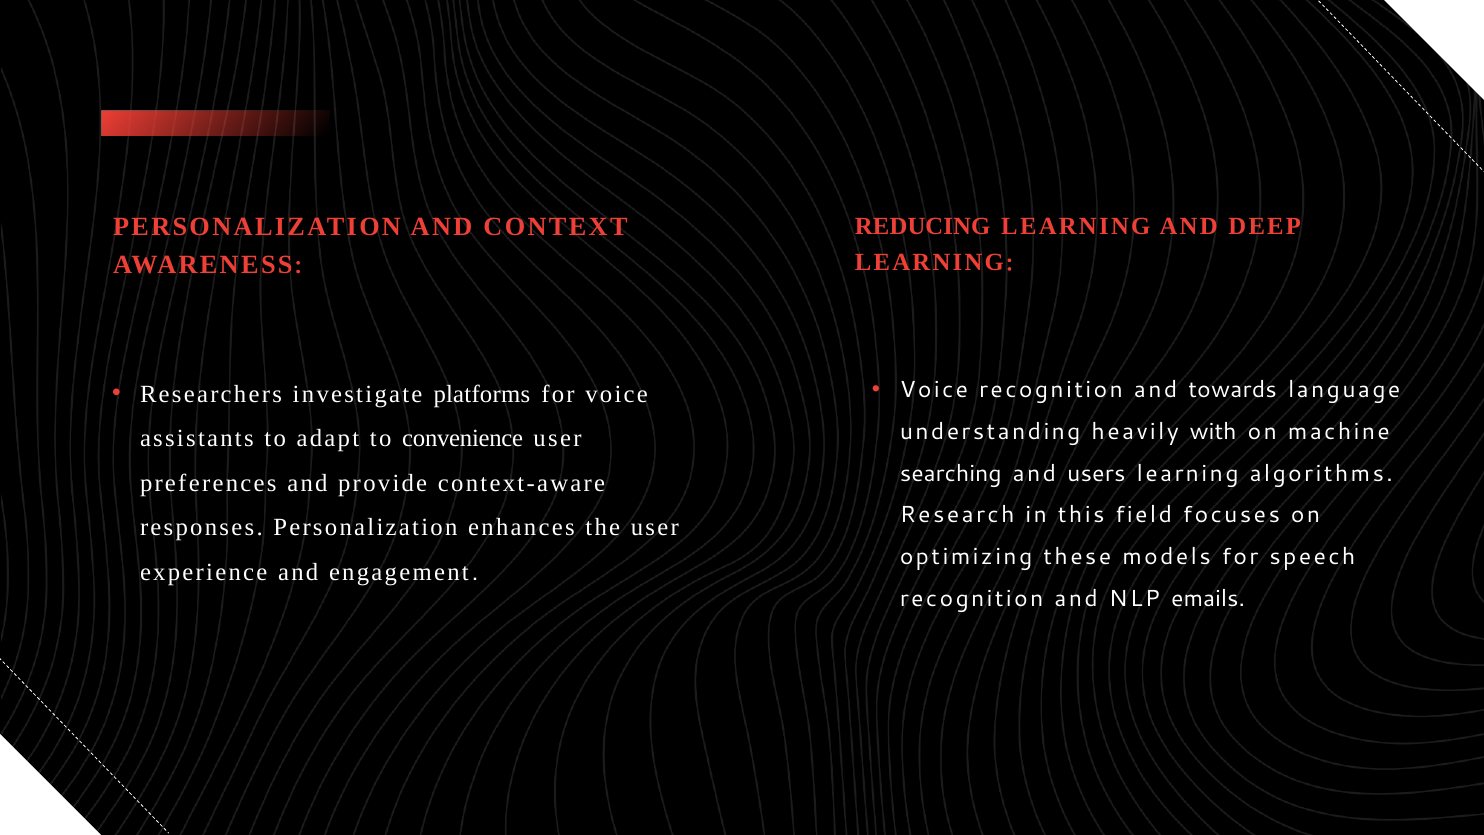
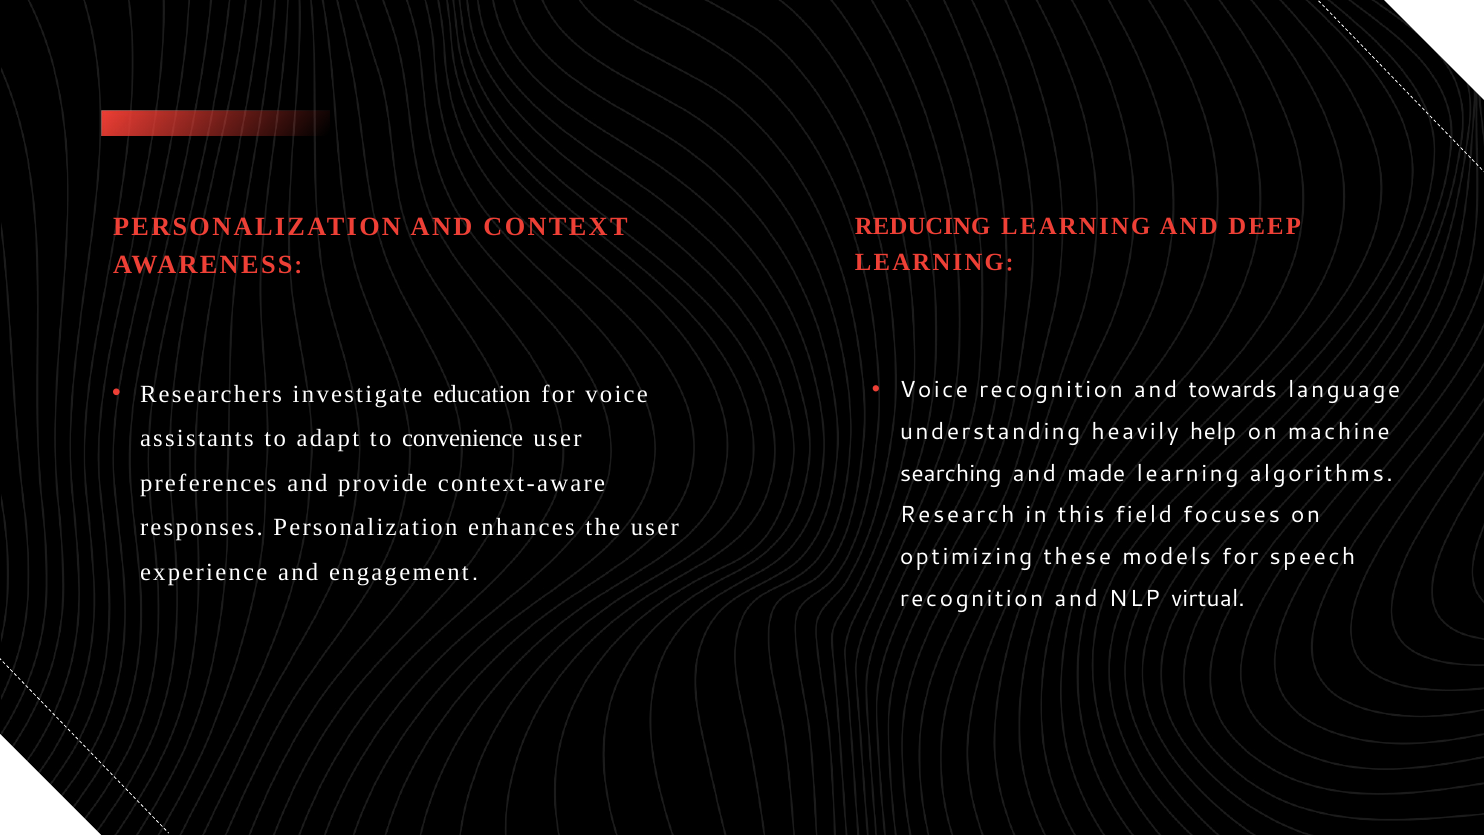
platforms: platforms -> education
with: with -> help
users: users -> made
emails: emails -> virtual
